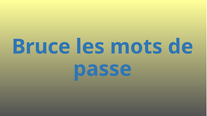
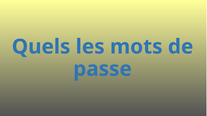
Bruce: Bruce -> Quels
